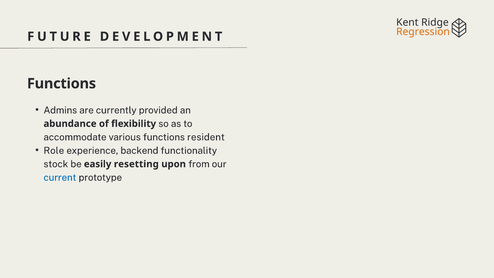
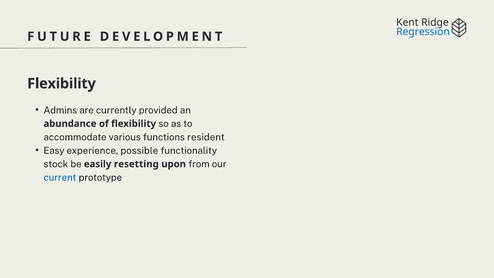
Regression colour: orange -> blue
Functions at (62, 84): Functions -> Flexibility
Role: Role -> Easy
backend: backend -> possible
